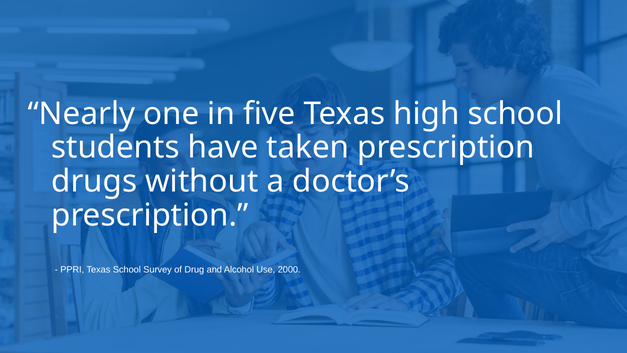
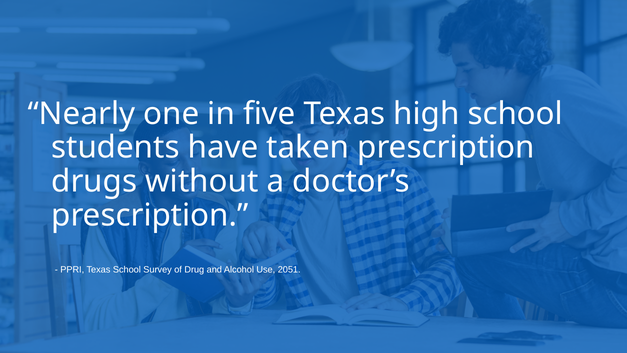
2000: 2000 -> 2051
